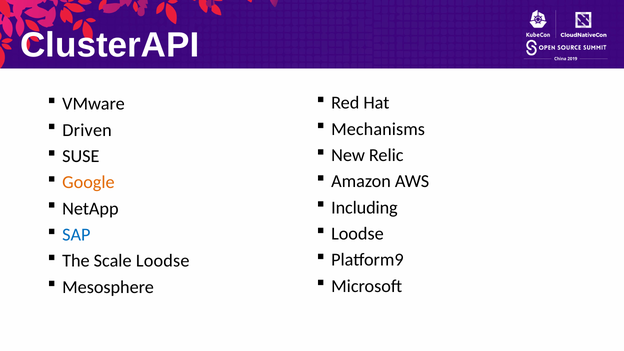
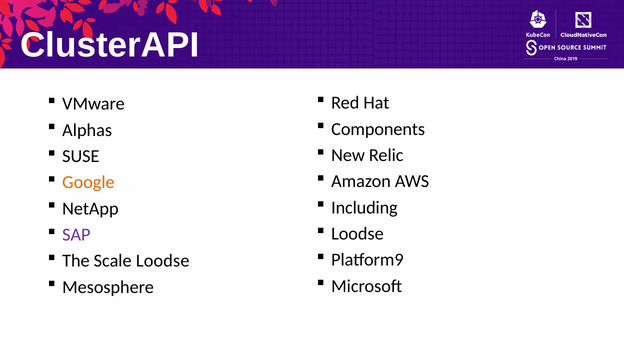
Mechanisms: Mechanisms -> Components
Driven: Driven -> Alphas
SAP colour: blue -> purple
